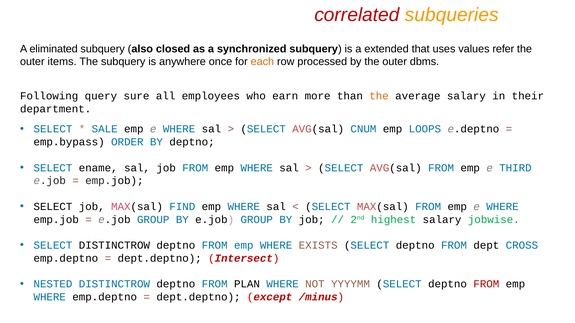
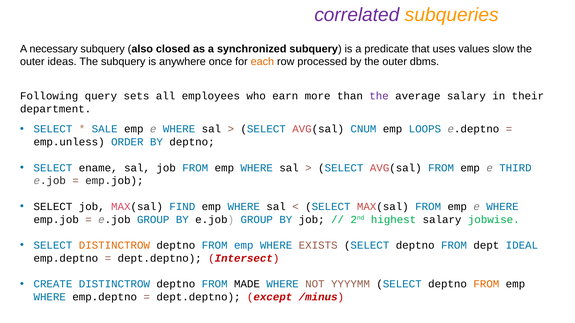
correlated colour: red -> purple
eliminated: eliminated -> necessary
extended: extended -> predicate
refer: refer -> slow
items: items -> ideas
sure: sure -> sets
the at (379, 96) colour: orange -> purple
emp.bypass: emp.bypass -> emp.unless
DISTINCTROW at (114, 246) colour: black -> orange
CROSS: CROSS -> IDEAL
NESTED: NESTED -> CREATE
PLAN: PLAN -> MADE
FROM at (486, 284) colour: red -> orange
